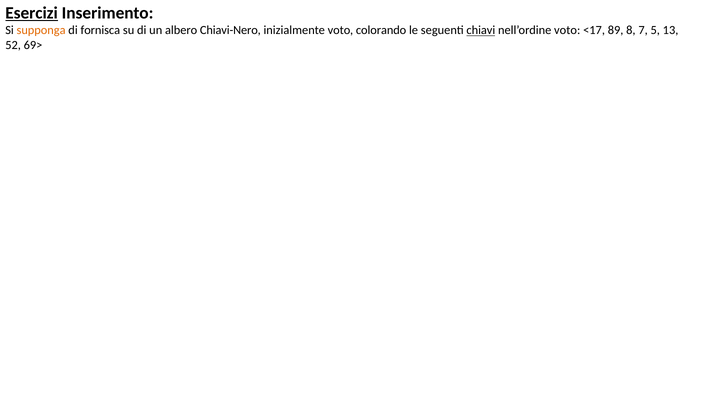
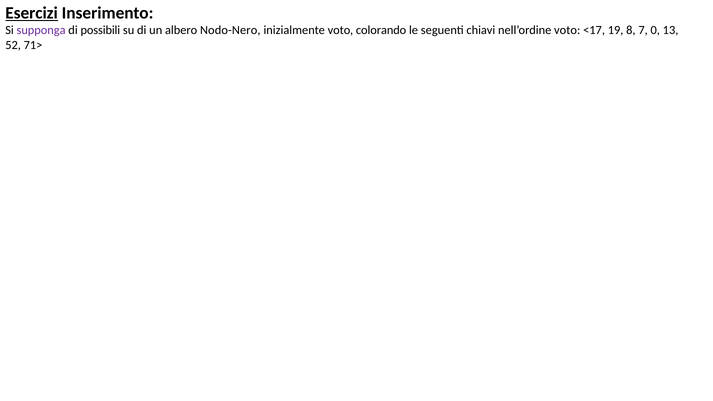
supponga colour: orange -> purple
fornisca: fornisca -> possibili
Chiavi-Nero: Chiavi-Nero -> Nodo-Nero
chiavi underline: present -> none
89: 89 -> 19
5: 5 -> 0
69>: 69> -> 71>
